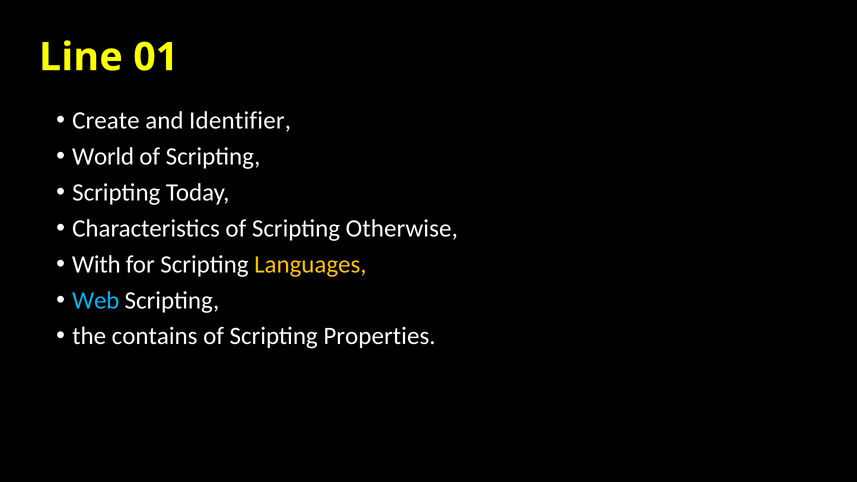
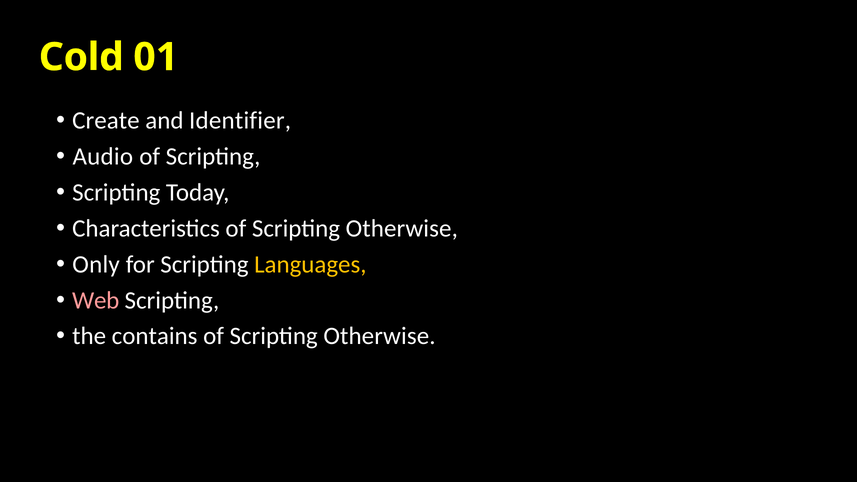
Line: Line -> Cold
World: World -> Audio
With: With -> Only
Web colour: light blue -> pink
Properties at (380, 336): Properties -> Otherwise
